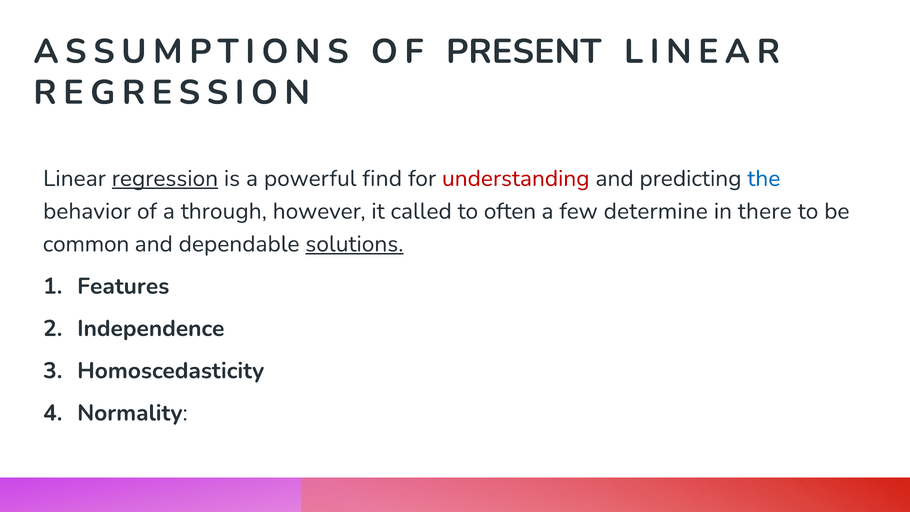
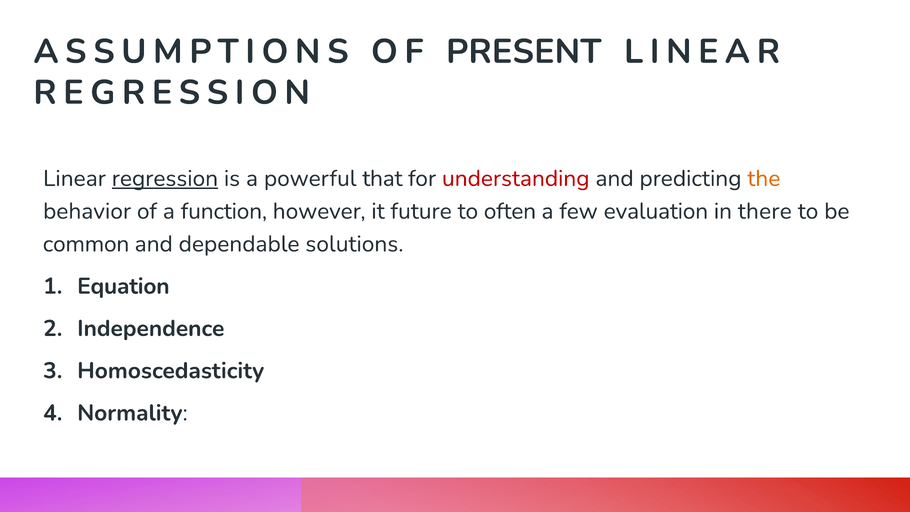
find: find -> that
the colour: blue -> orange
through: through -> function
called: called -> future
determine: determine -> evaluation
solutions underline: present -> none
Features: Features -> Equation
